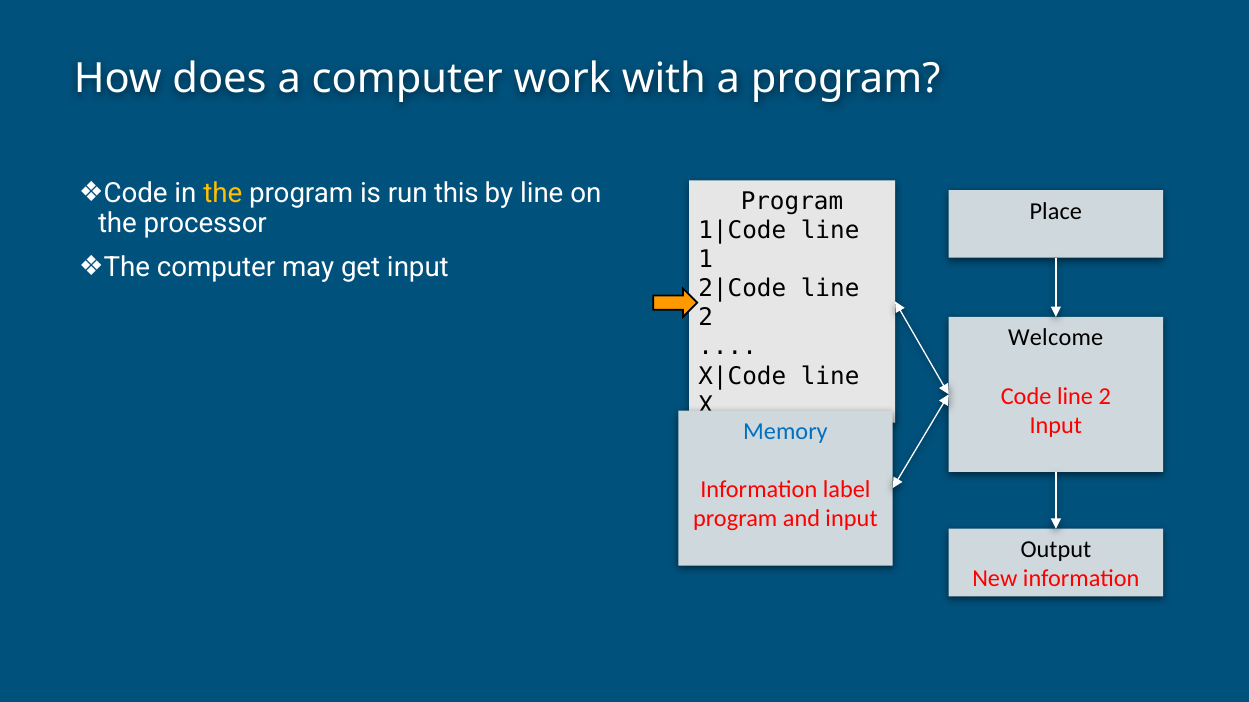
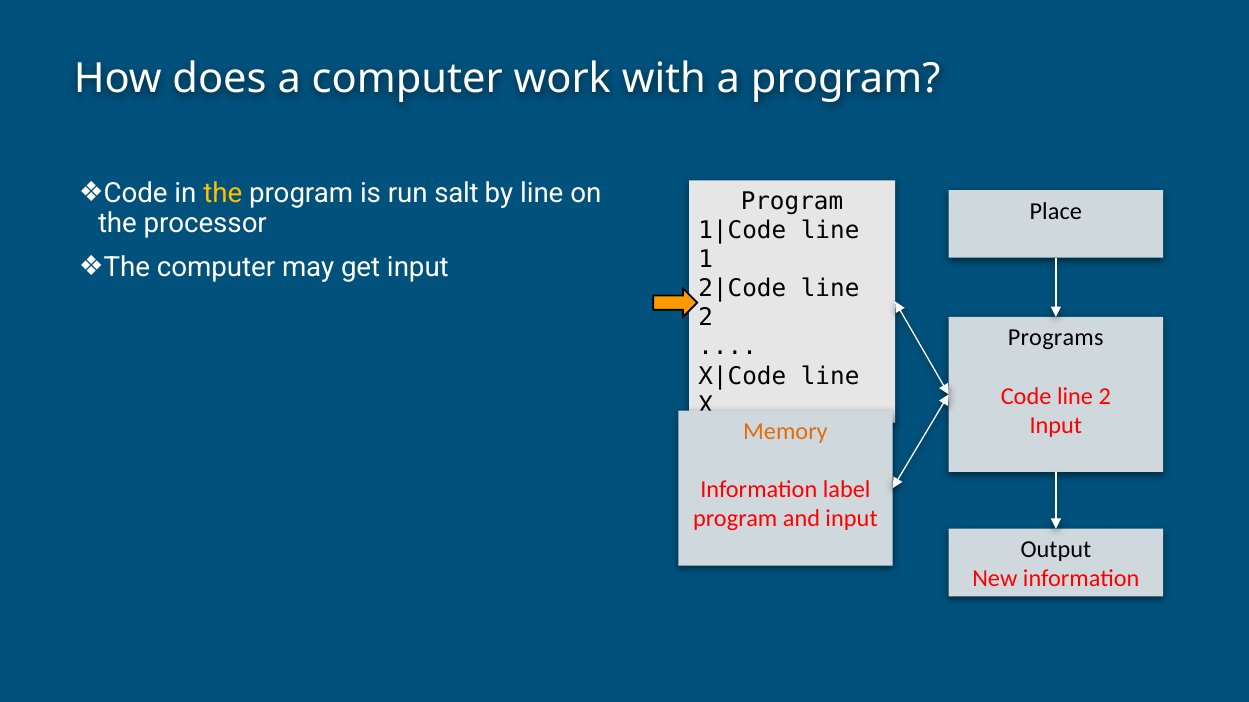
this: this -> salt
Welcome: Welcome -> Programs
Memory colour: blue -> orange
